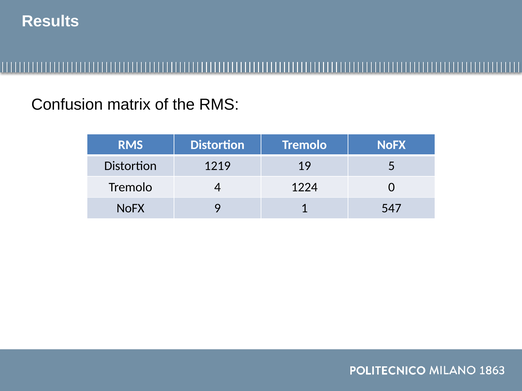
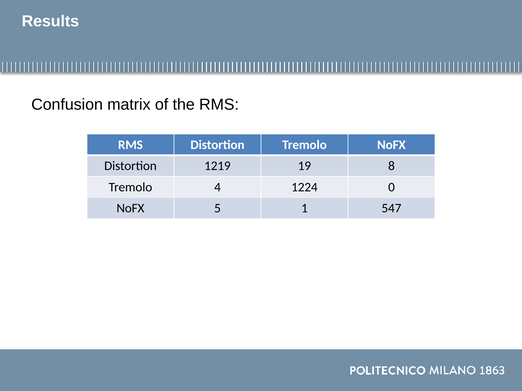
5: 5 -> 8
9: 9 -> 5
